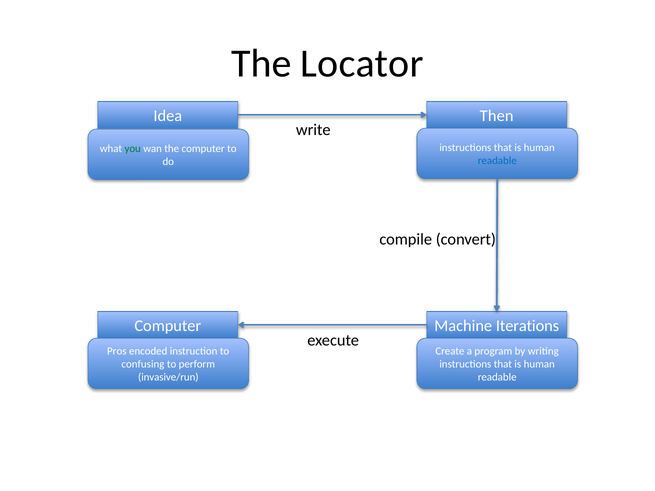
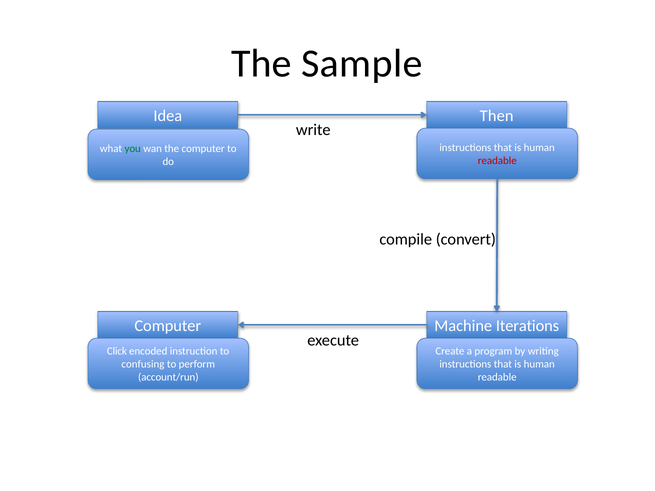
Locator: Locator -> Sample
readable at (497, 161) colour: blue -> red
Pros: Pros -> Click
invasive/run: invasive/run -> account/run
